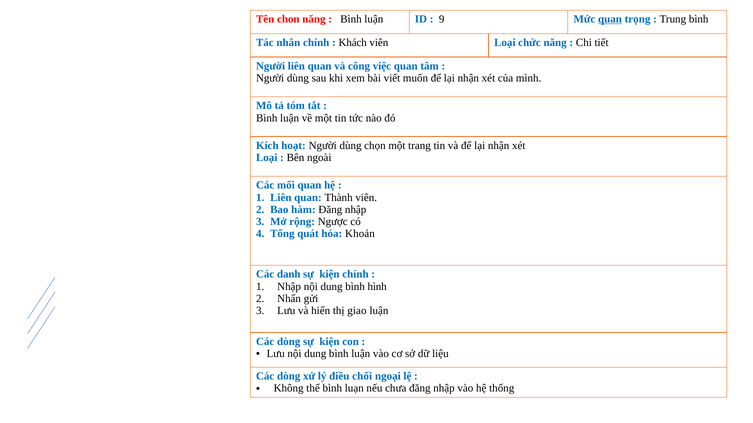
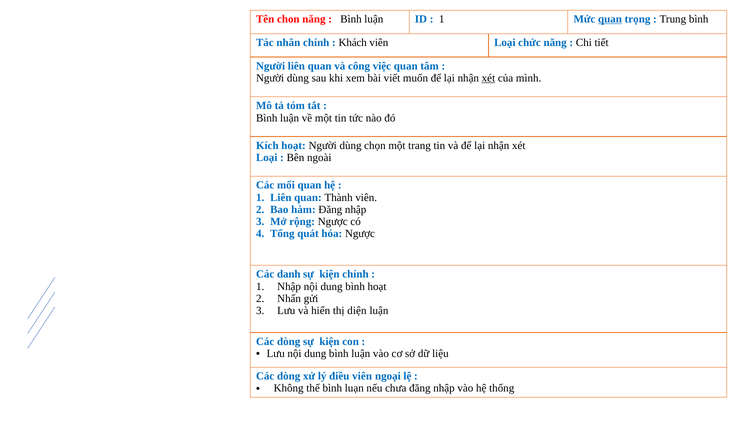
9 at (442, 19): 9 -> 1
xét at (488, 78) underline: none -> present
hóa Khoản: Khoản -> Ngược
bình hình: hình -> hoạt
giao: giao -> diện
điều chối: chối -> viên
